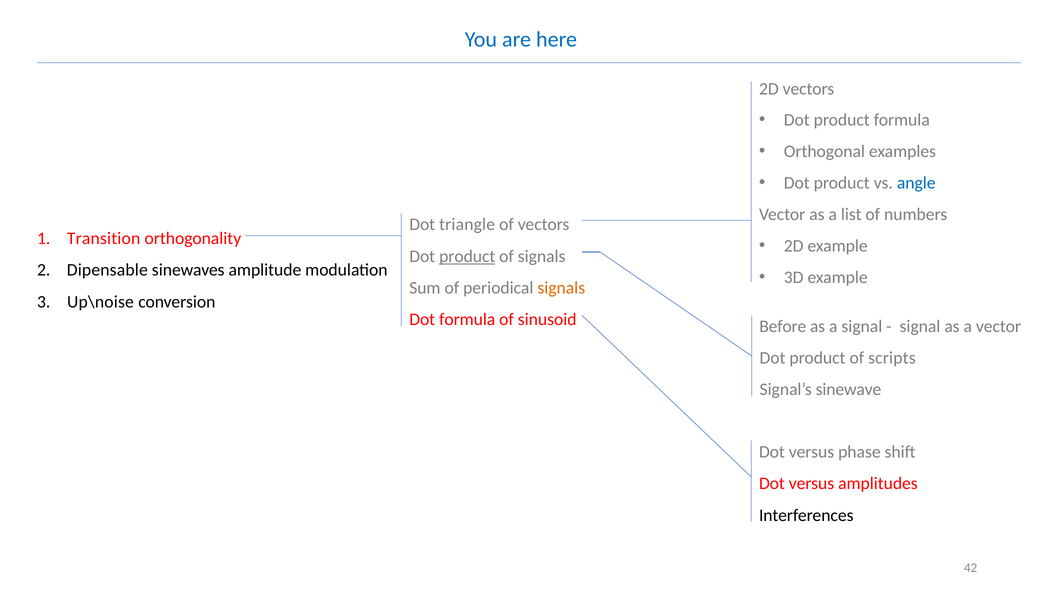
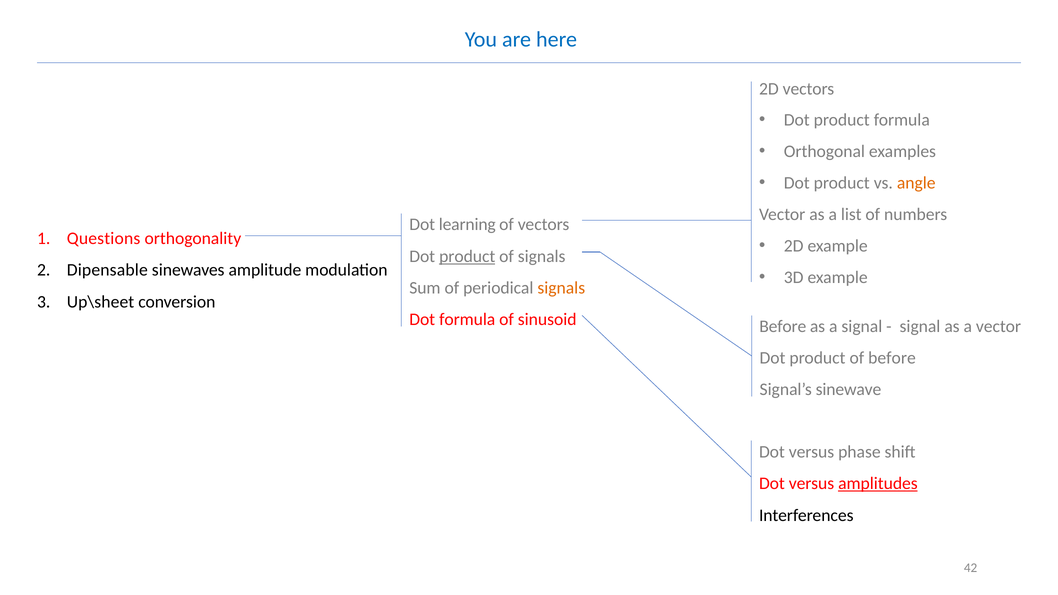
angle colour: blue -> orange
triangle: triangle -> learning
Transition: Transition -> Questions
Up\noise: Up\noise -> Up\sheet
of scripts: scripts -> before
amplitudes underline: none -> present
